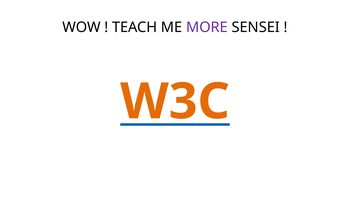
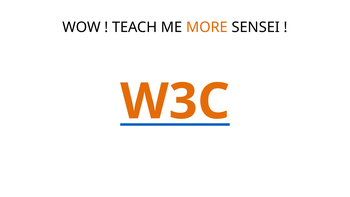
MORE colour: purple -> orange
